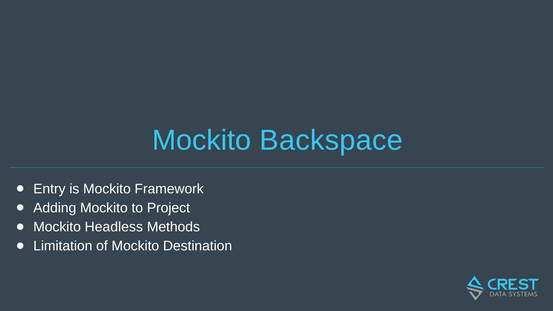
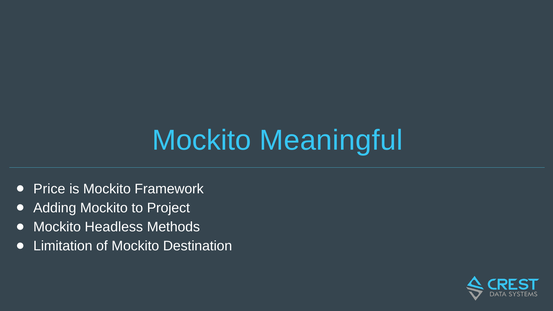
Backspace: Backspace -> Meaningful
Entry: Entry -> Price
